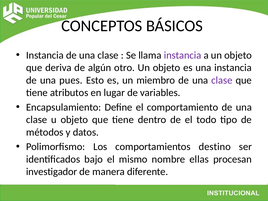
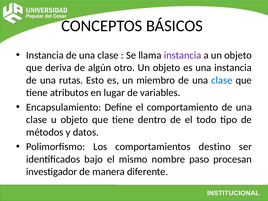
pues: pues -> rutas
clase at (222, 80) colour: purple -> blue
ellas: ellas -> paso
